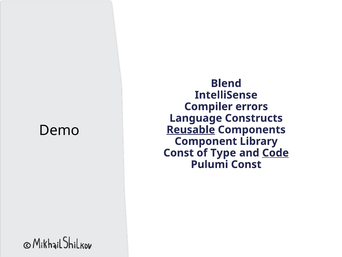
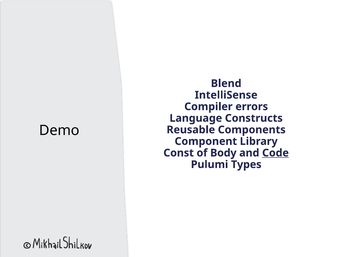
Reusable underline: present -> none
Type: Type -> Body
Pulumi Const: Const -> Types
